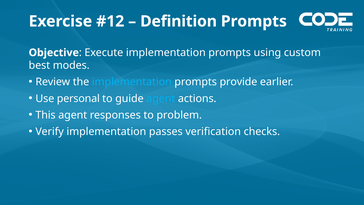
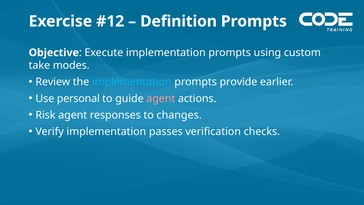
best: best -> take
agent at (161, 98) colour: light blue -> pink
This: This -> Risk
problem: problem -> changes
